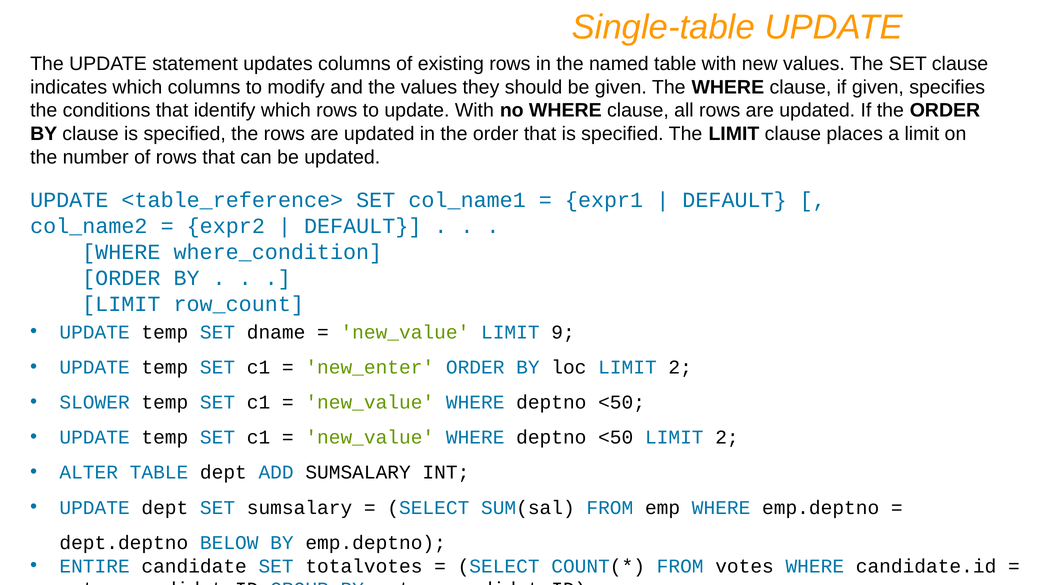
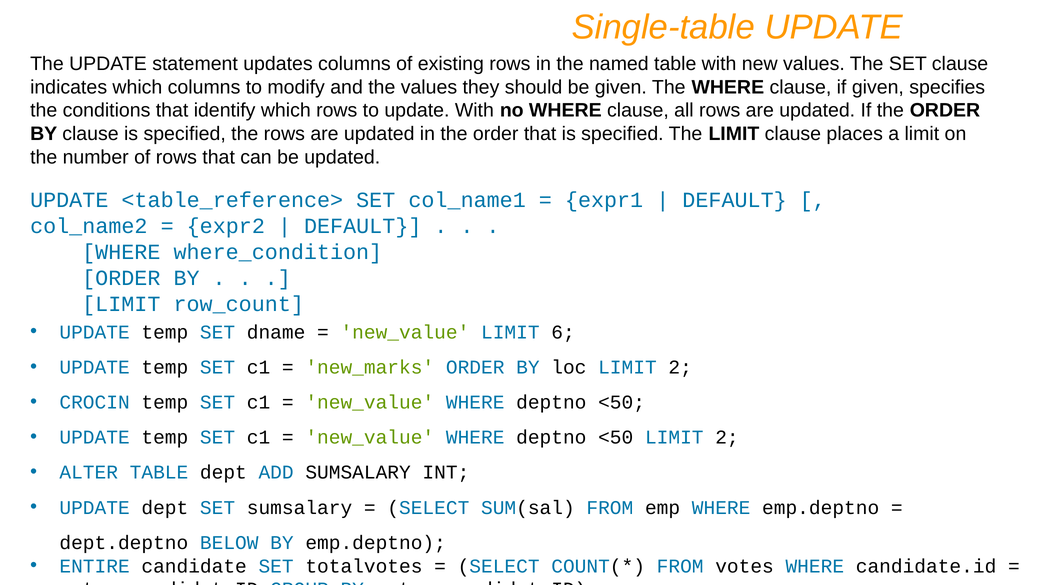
9: 9 -> 6
new_enter: new_enter -> new_marks
SLOWER: SLOWER -> CROCIN
